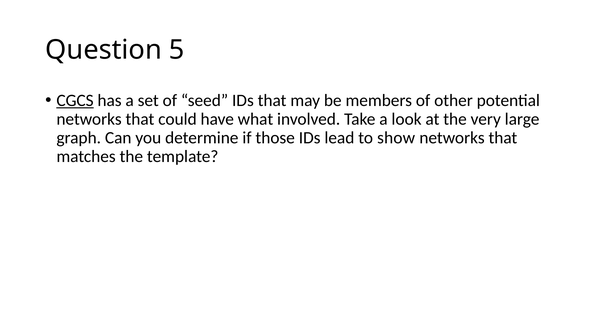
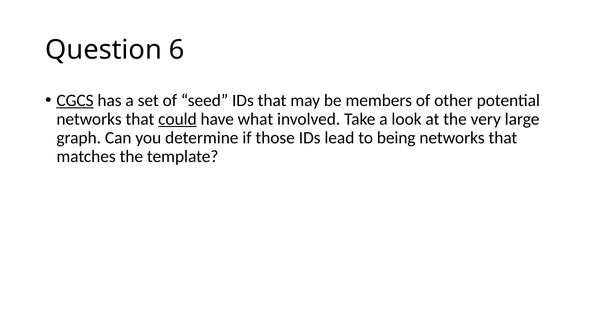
5: 5 -> 6
could underline: none -> present
show: show -> being
